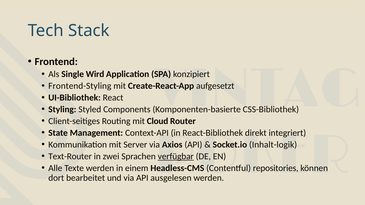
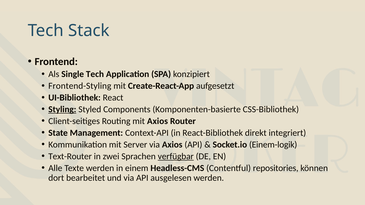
Single Wird: Wird -> Tech
Styling underline: none -> present
mit Cloud: Cloud -> Axios
Inhalt-logik: Inhalt-logik -> Einem-logik
